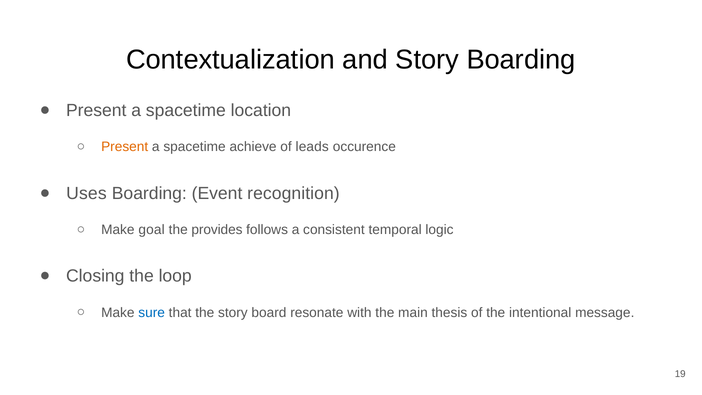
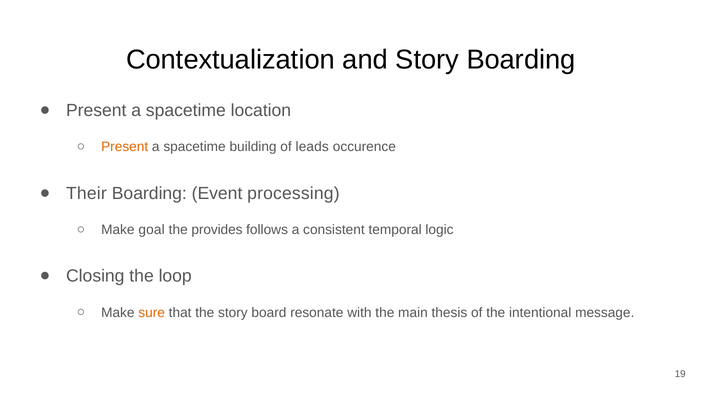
achieve: achieve -> building
Uses: Uses -> Their
recognition: recognition -> processing
sure colour: blue -> orange
